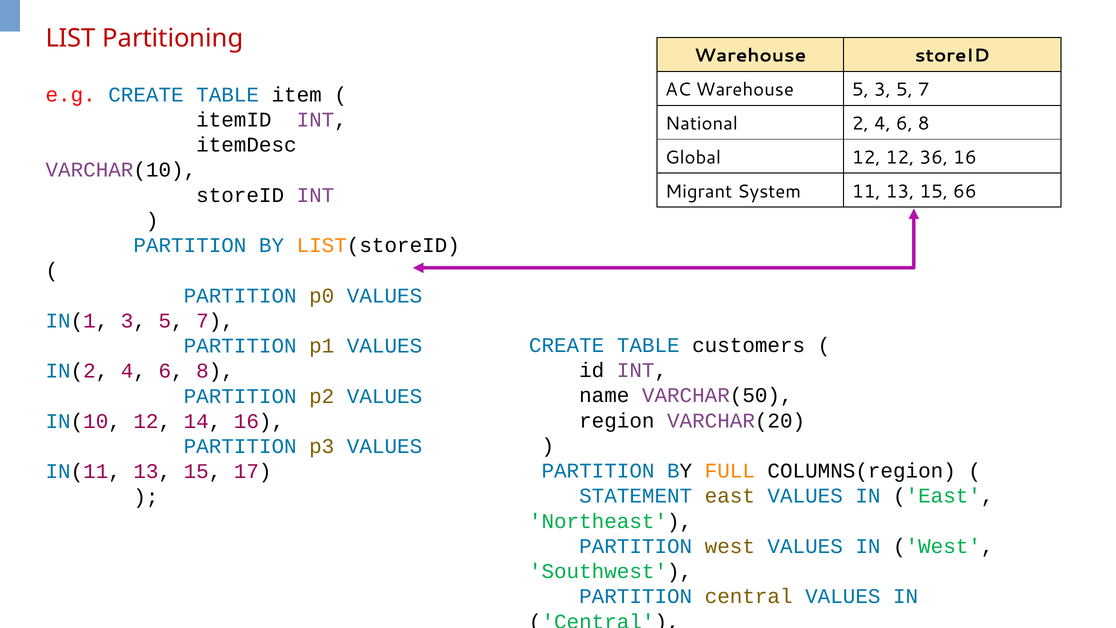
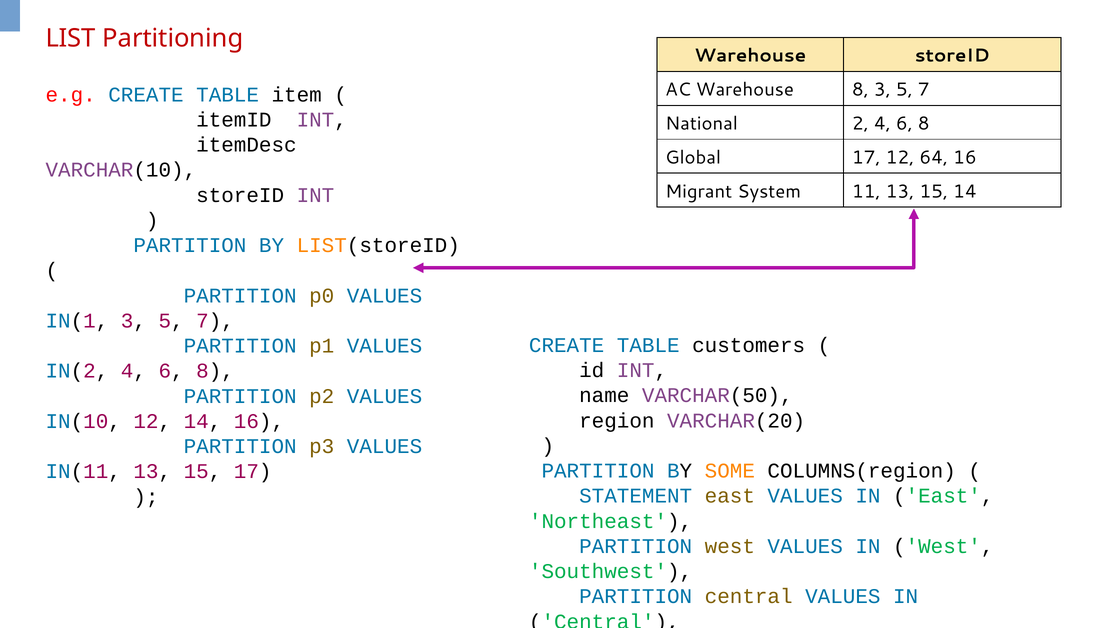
Warehouse 5: 5 -> 8
Global 12: 12 -> 17
36: 36 -> 64
15 66: 66 -> 14
FULL: FULL -> SOME
